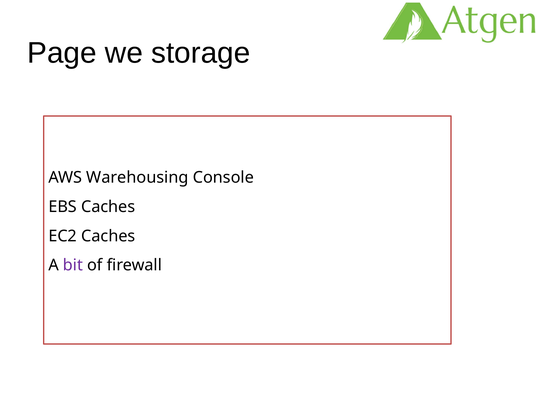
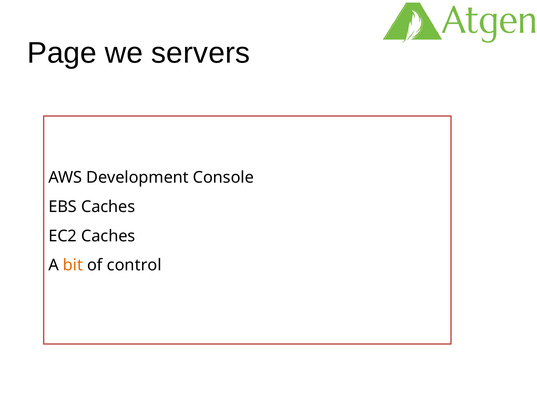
storage: storage -> servers
Warehousing: Warehousing -> Development
bit colour: purple -> orange
firewall: firewall -> control
